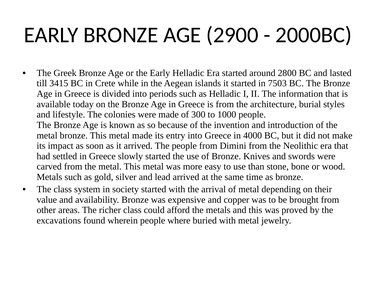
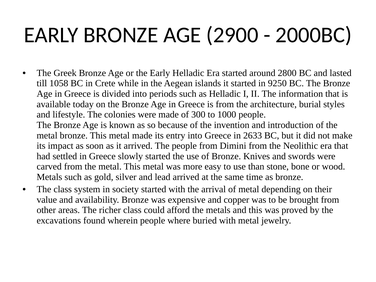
3415: 3415 -> 1058
7503: 7503 -> 9250
4000: 4000 -> 2633
